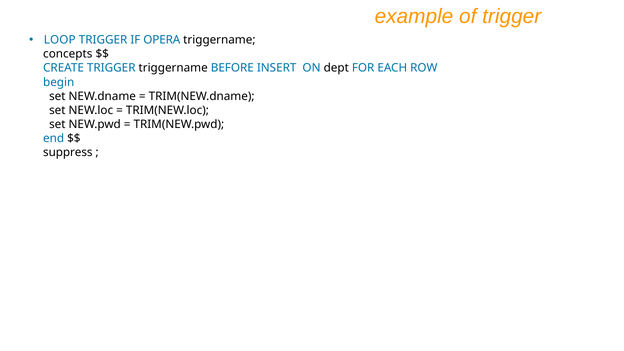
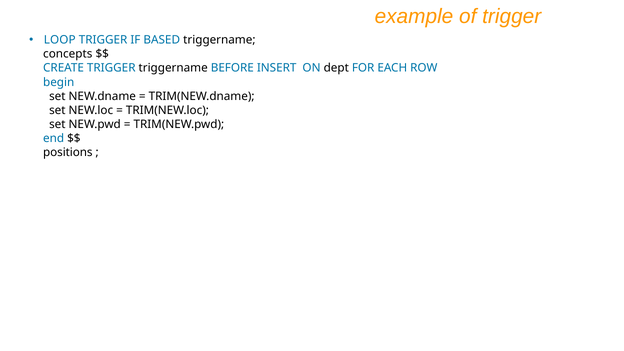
OPERA: OPERA -> BASED
suppress: suppress -> positions
